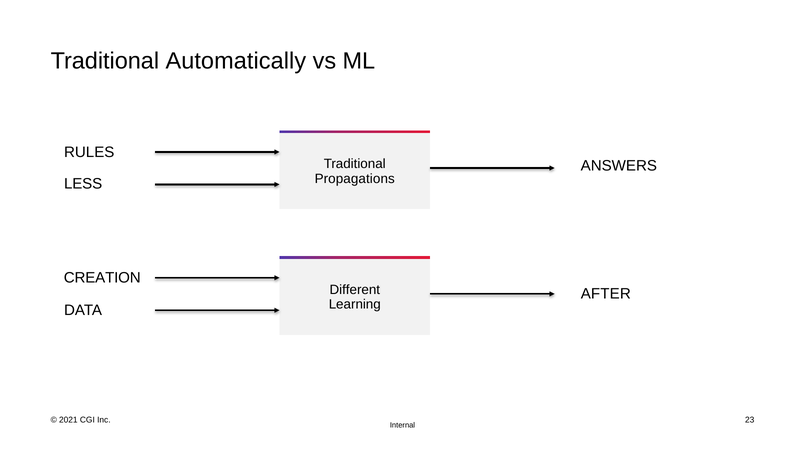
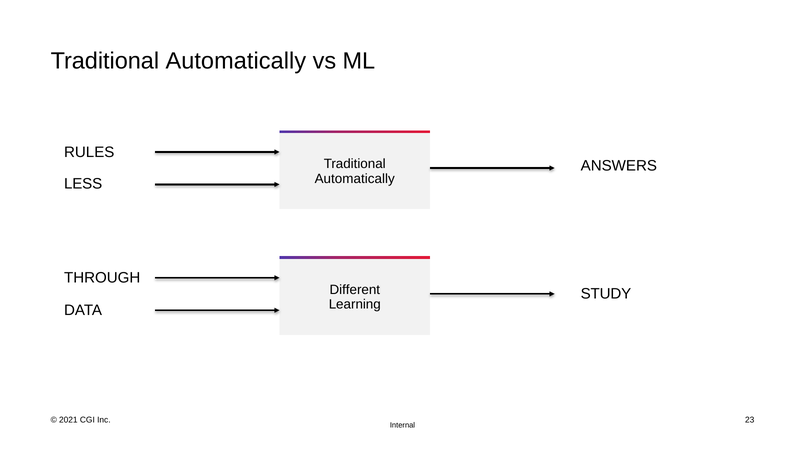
Propagations at (355, 179): Propagations -> Automatically
CREATION: CREATION -> THROUGH
AFTER: AFTER -> STUDY
